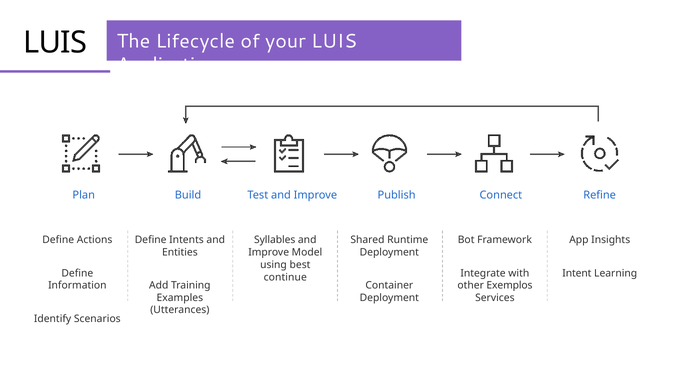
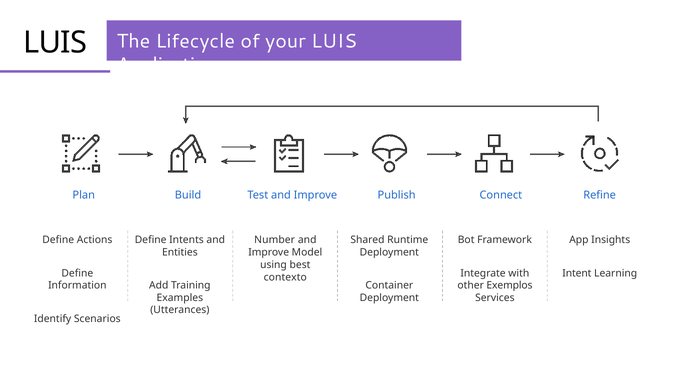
Syllables: Syllables -> Number
continue: continue -> contexto
